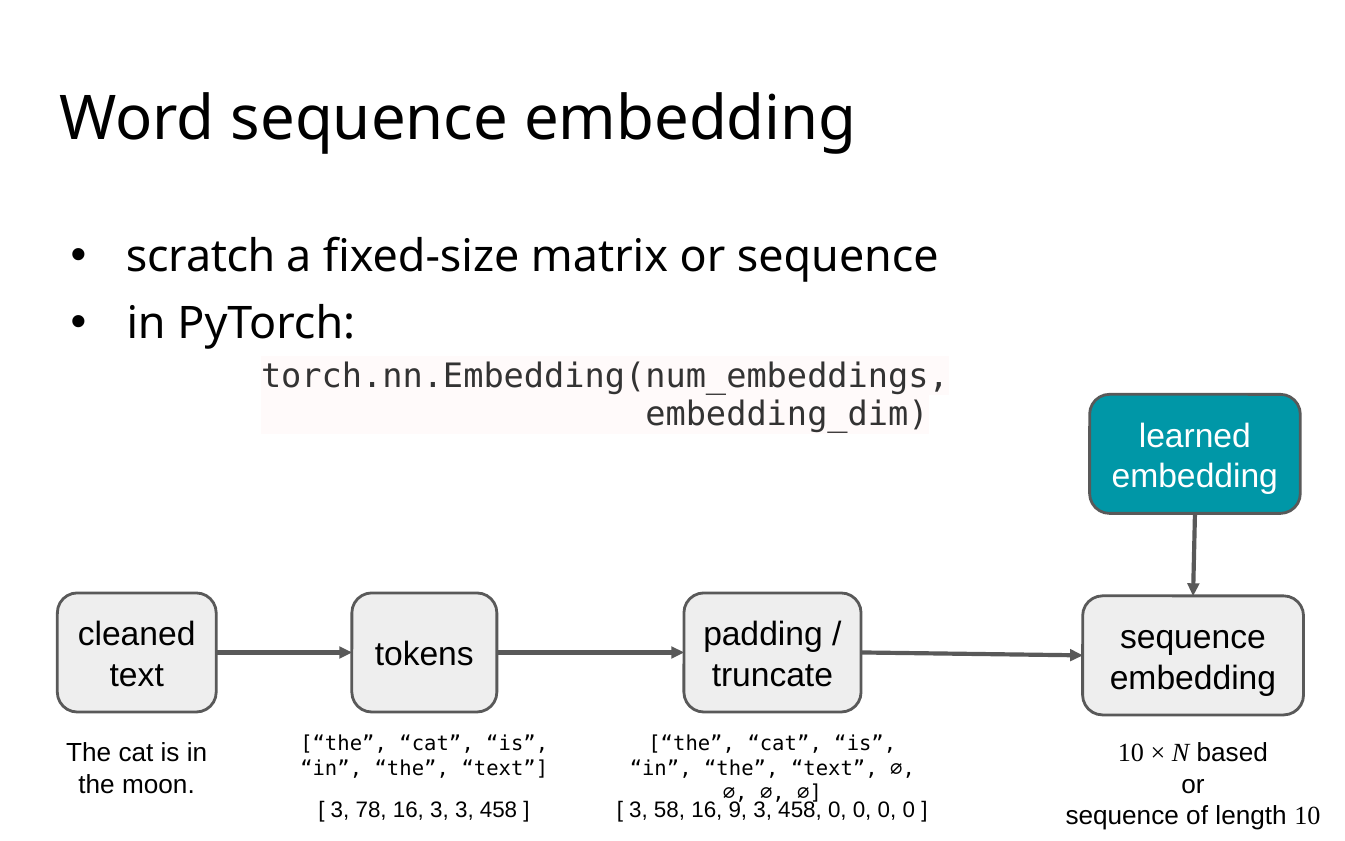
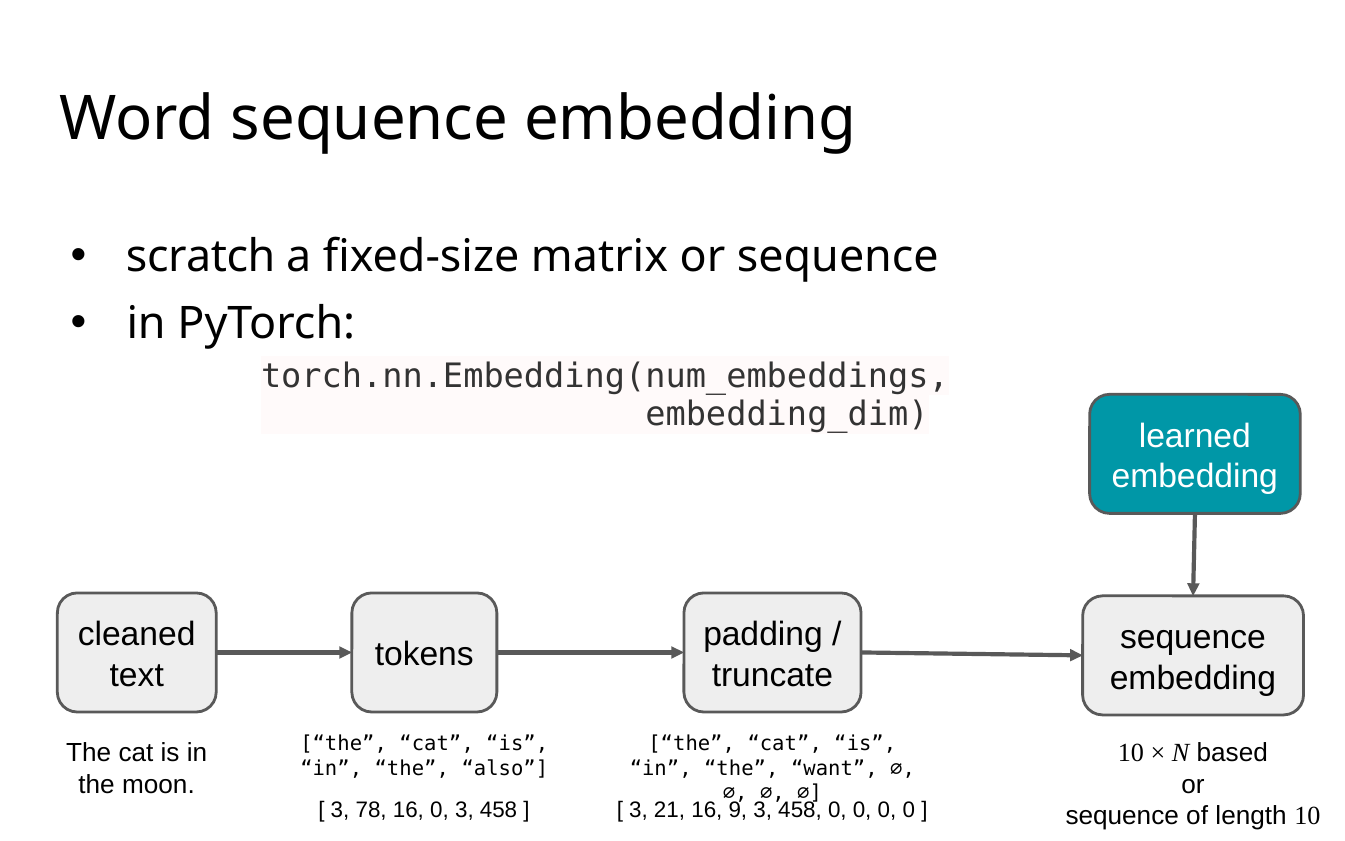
text at (505, 768): text -> also
text at (834, 768): text -> want
16 3: 3 -> 0
58: 58 -> 21
